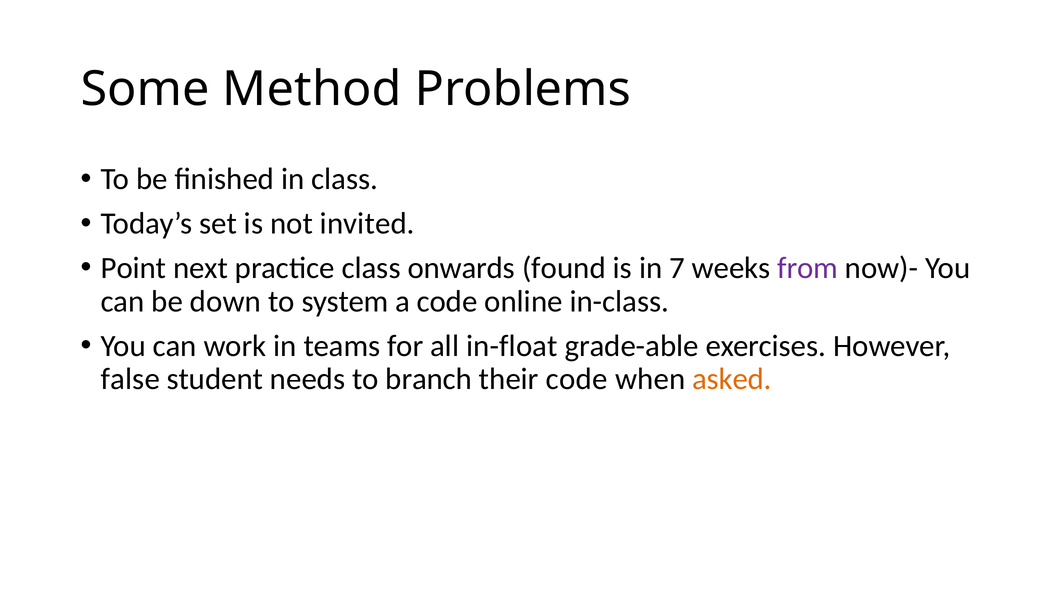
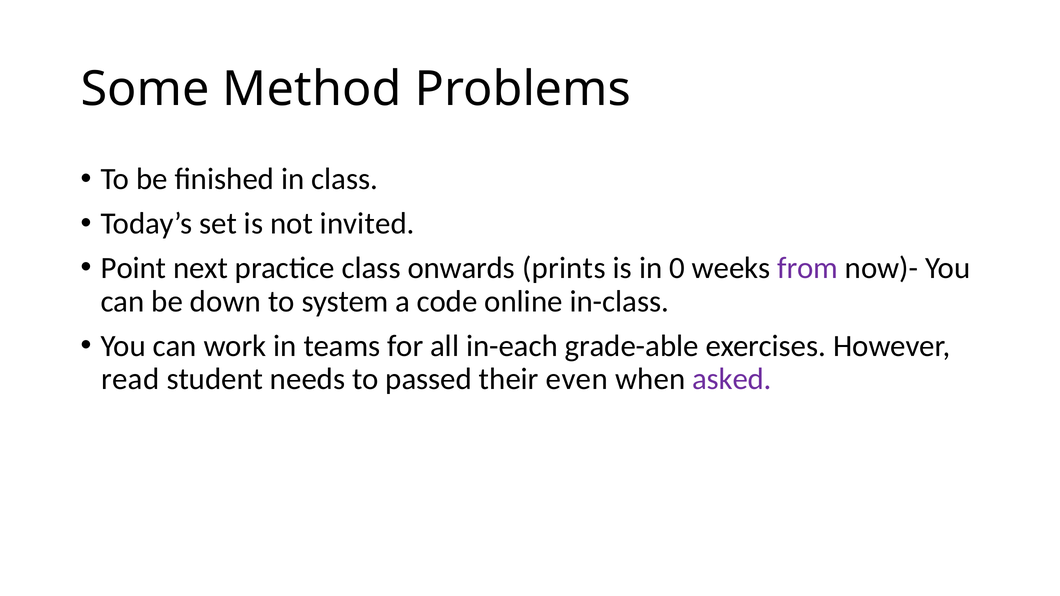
found: found -> prints
7: 7 -> 0
in-float: in-float -> in-each
false: false -> read
branch: branch -> passed
their code: code -> even
asked colour: orange -> purple
